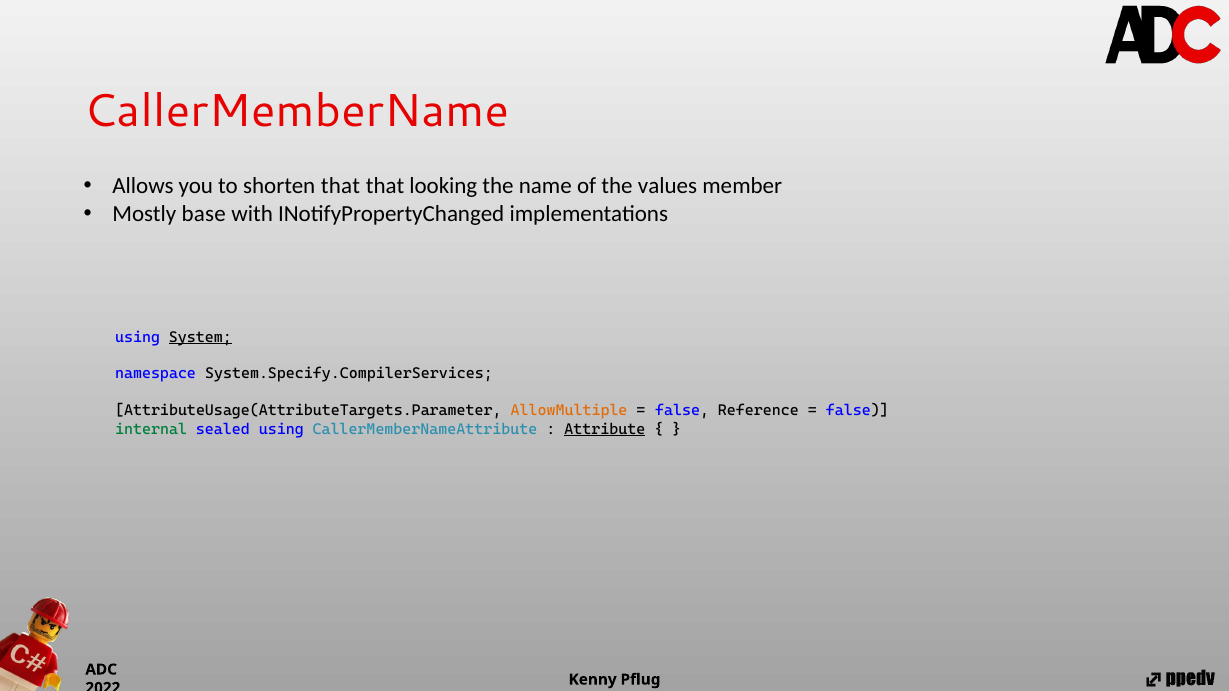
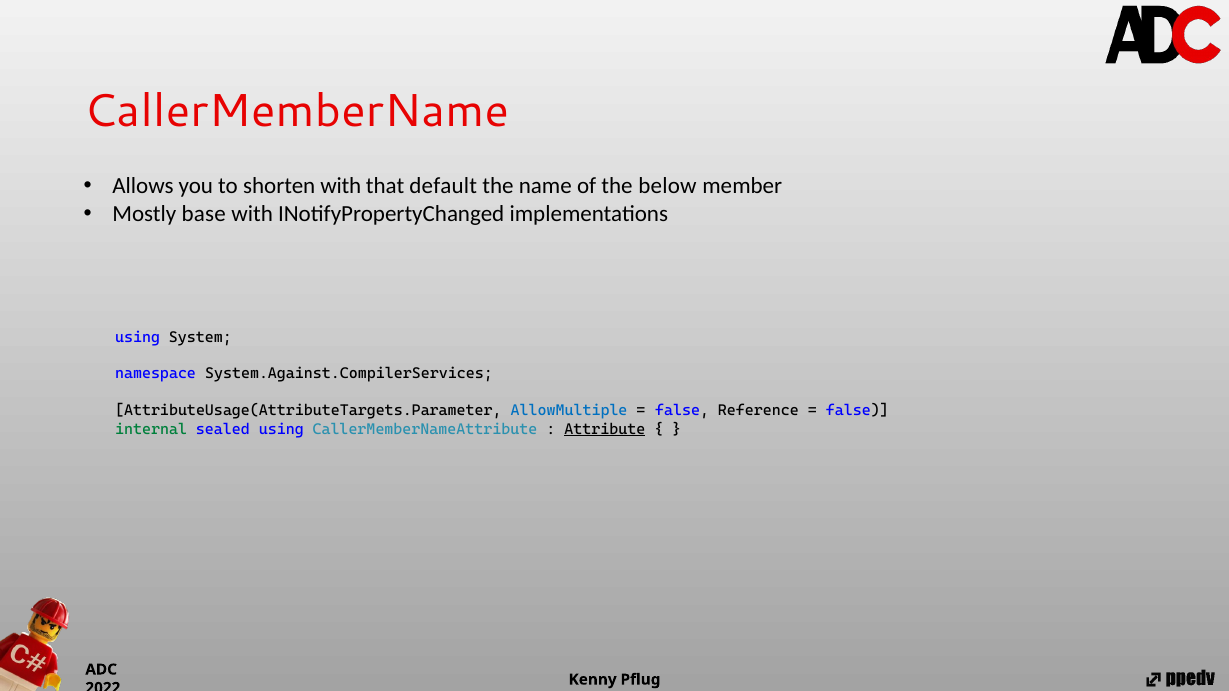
shorten that: that -> with
looking: looking -> default
values: values -> below
System underline: present -> none
System.Specify.CompilerServices: System.Specify.CompilerServices -> System.Against.CompilerServices
AllowMultiple colour: orange -> blue
